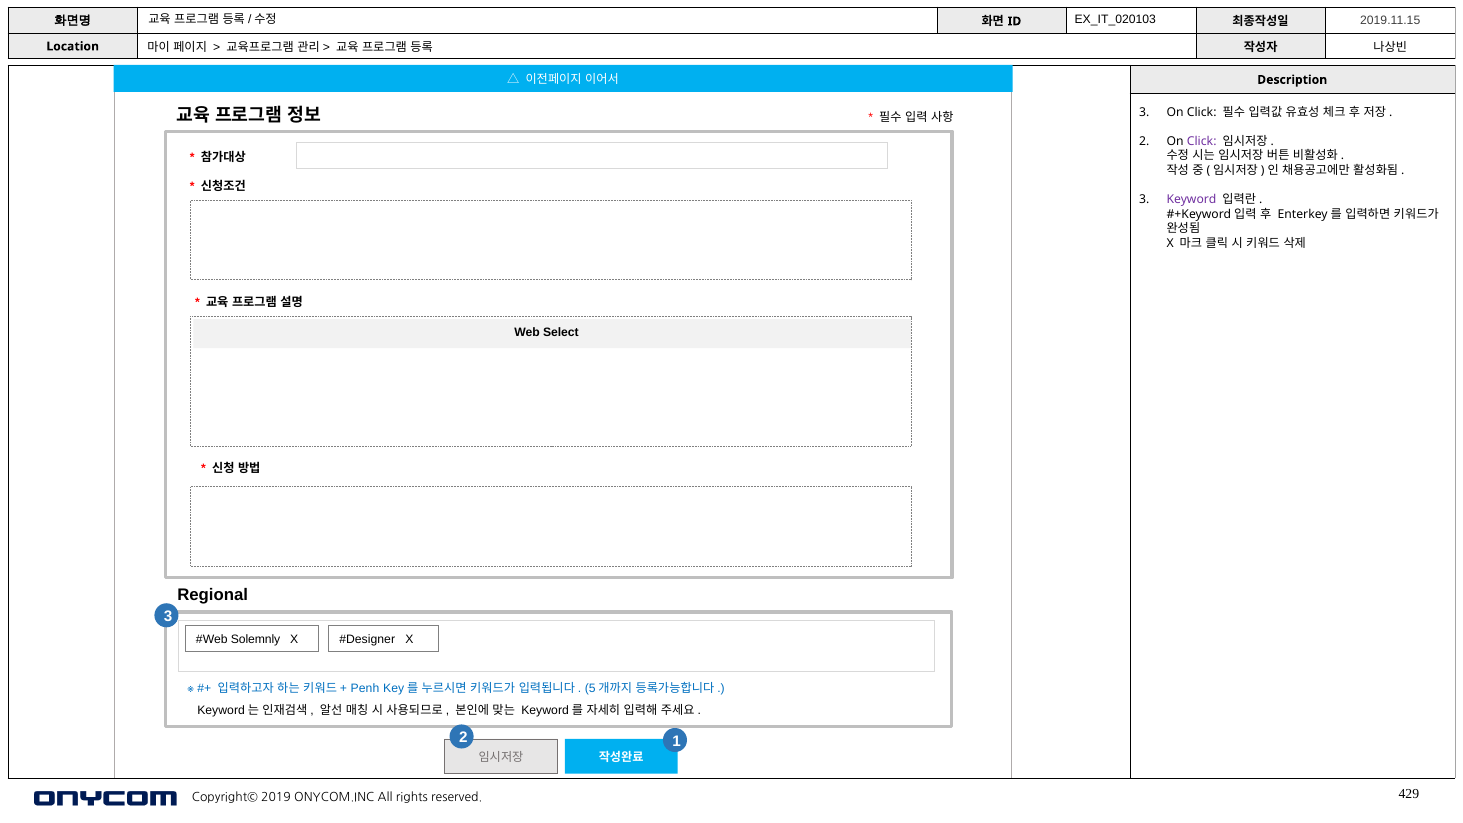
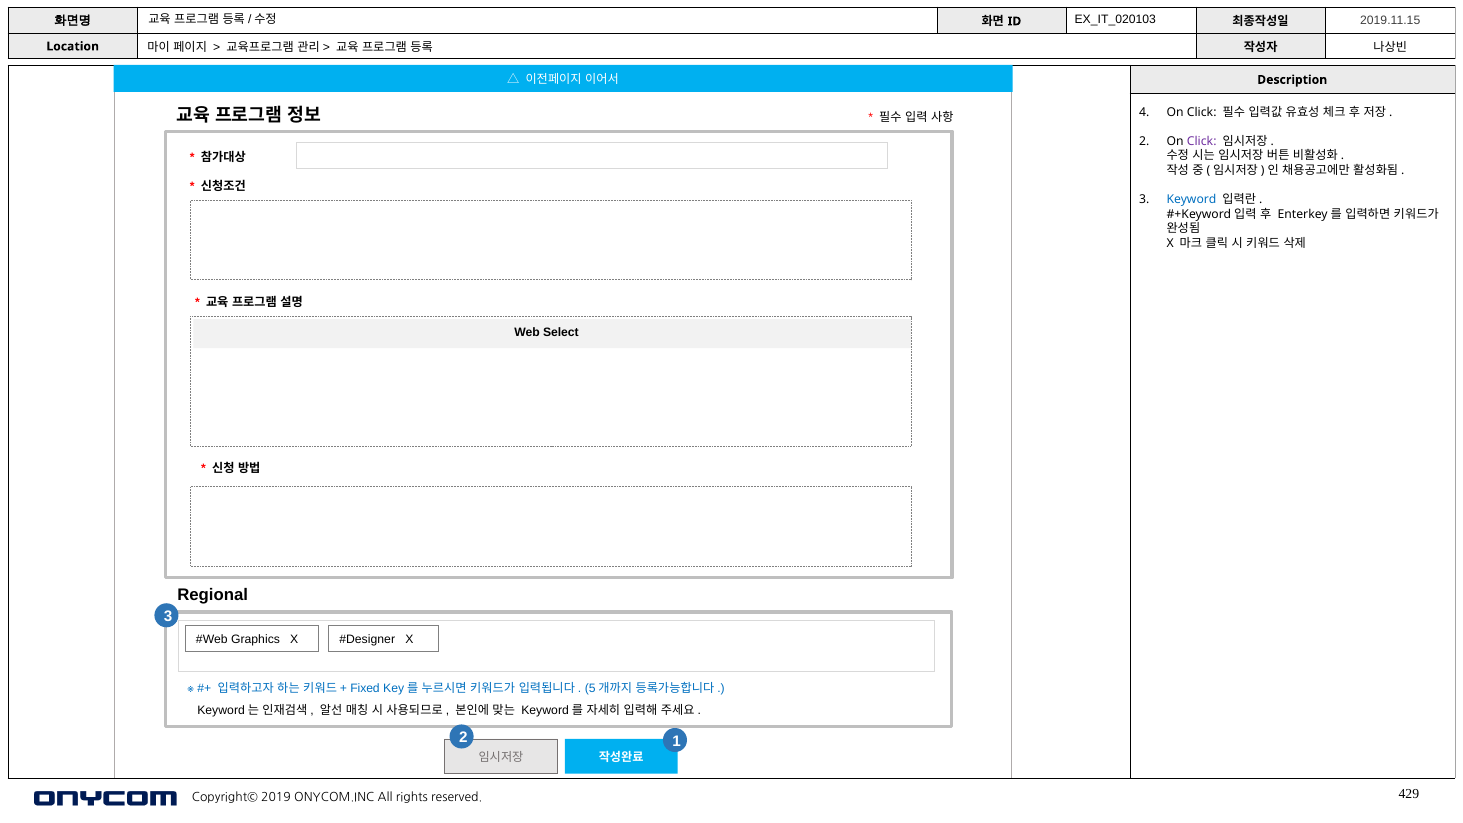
3 at (1144, 112): 3 -> 4
Keyword colour: purple -> blue
Solemnly: Solemnly -> Graphics
Penh: Penh -> Fixed
